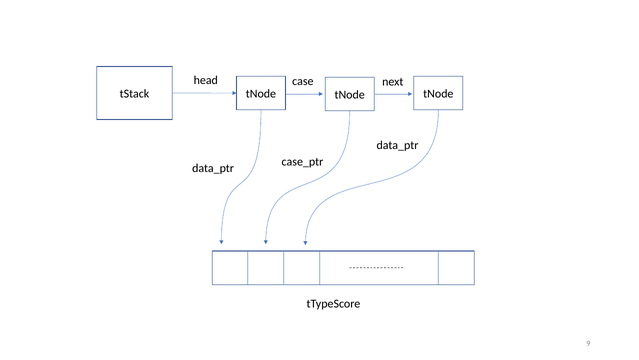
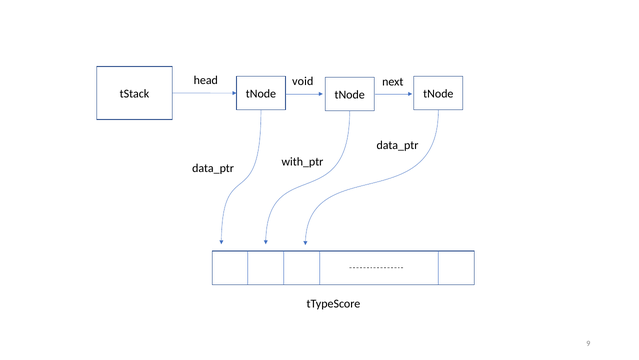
case: case -> void
case_ptr: case_ptr -> with_ptr
